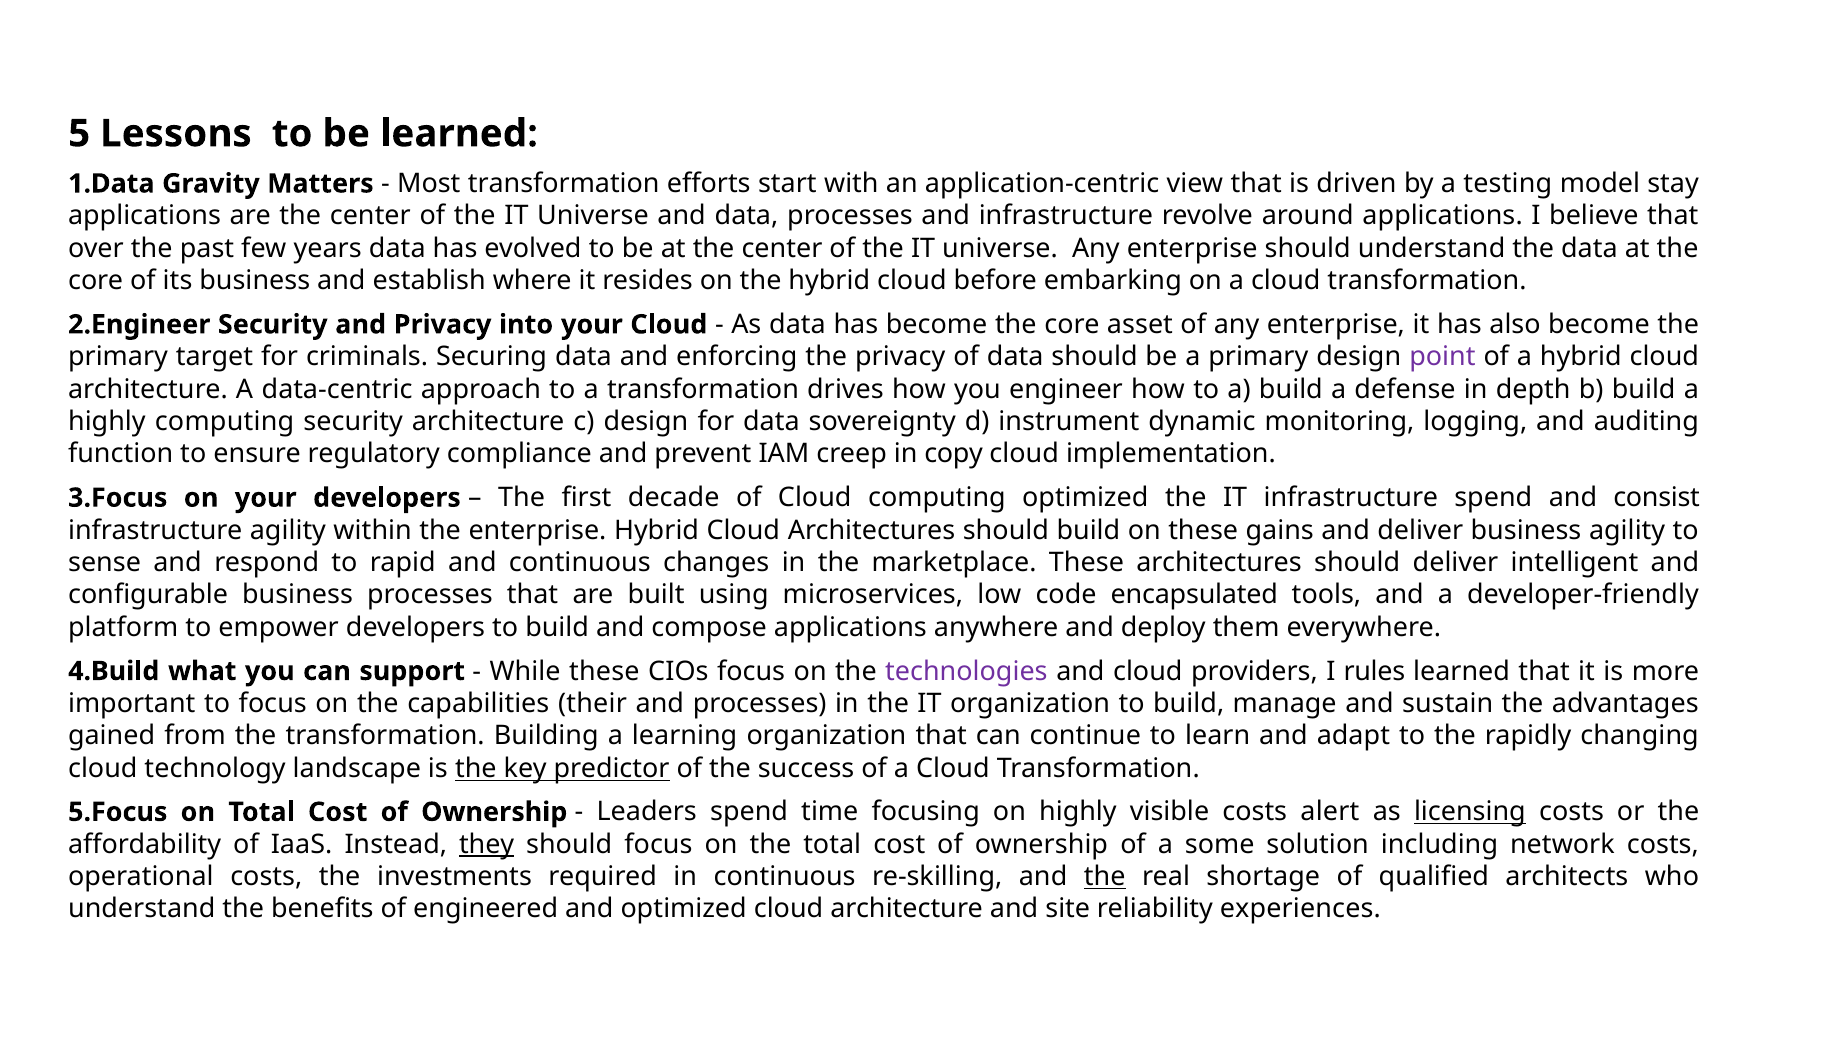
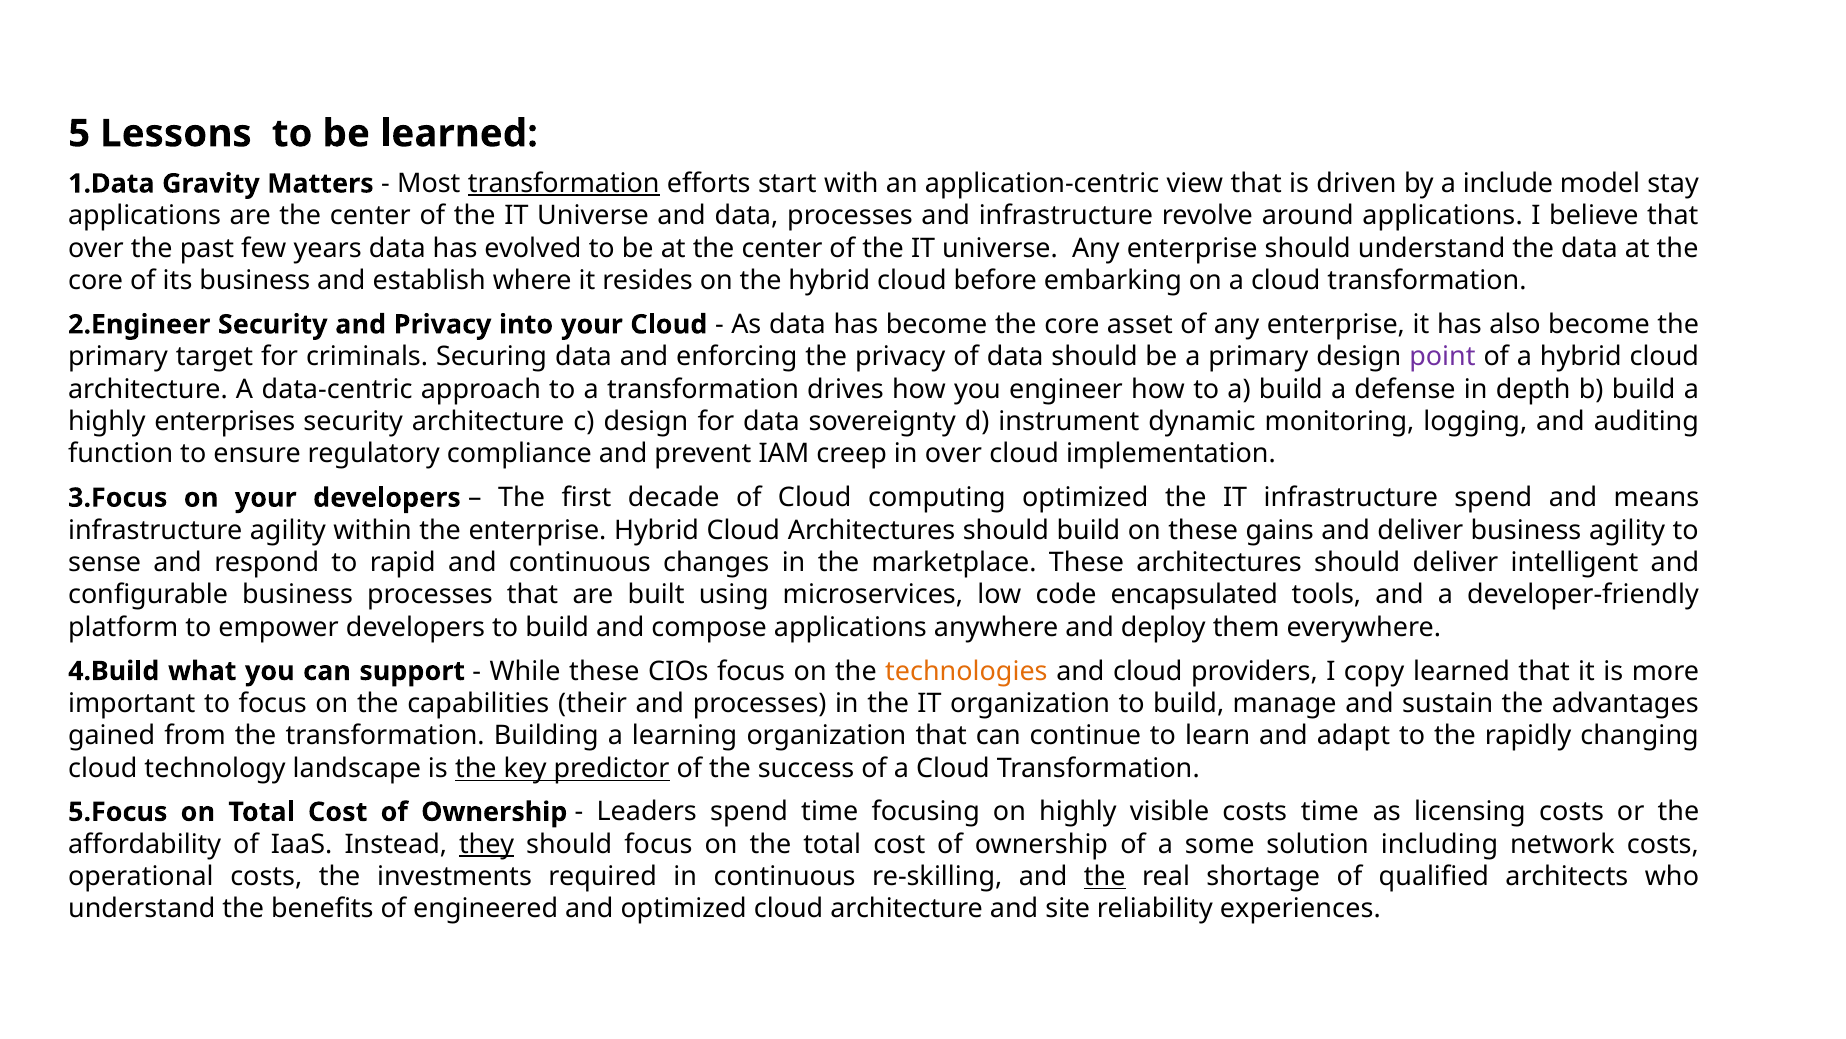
transformation at (564, 184) underline: none -> present
testing: testing -> include
highly computing: computing -> enterprises
in copy: copy -> over
consist: consist -> means
technologies colour: purple -> orange
rules: rules -> copy
costs alert: alert -> time
licensing underline: present -> none
